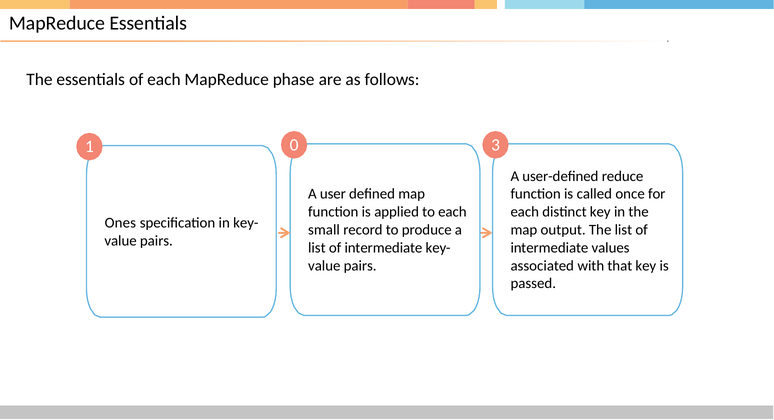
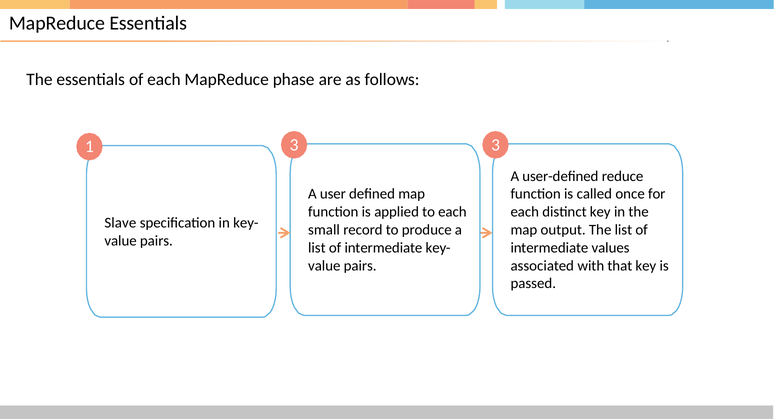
1 0: 0 -> 3
Ones: Ones -> Slave
